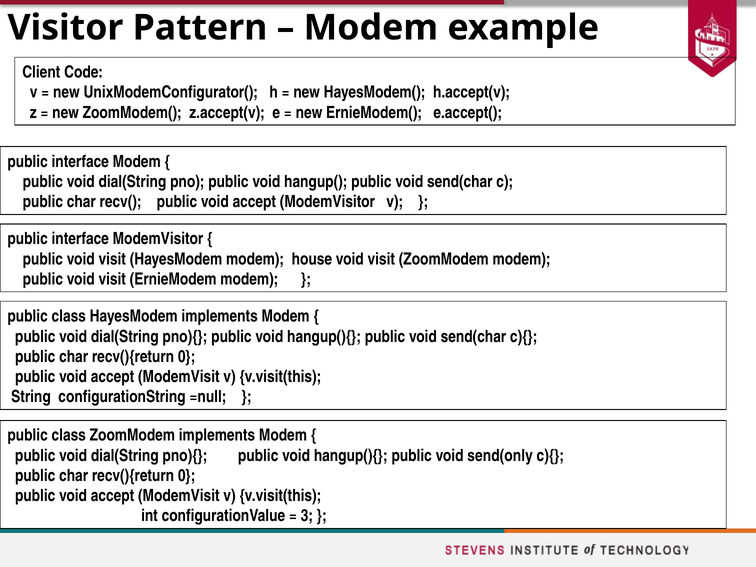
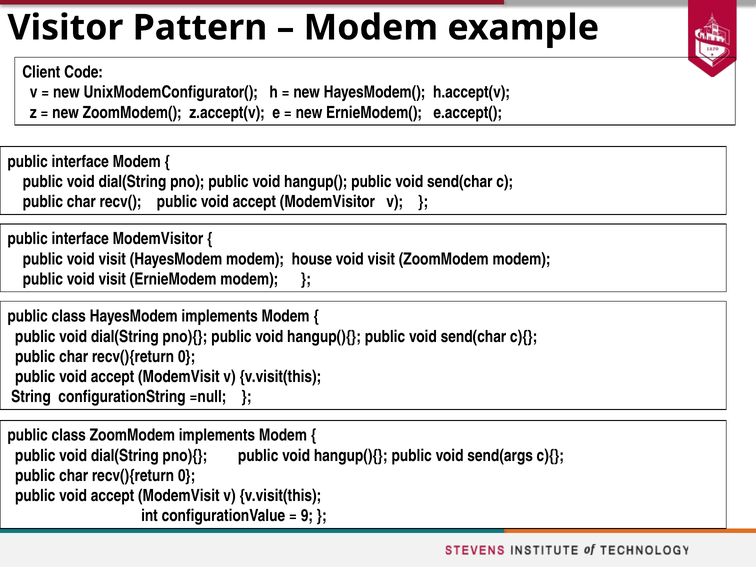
send(only: send(only -> send(args
3: 3 -> 9
